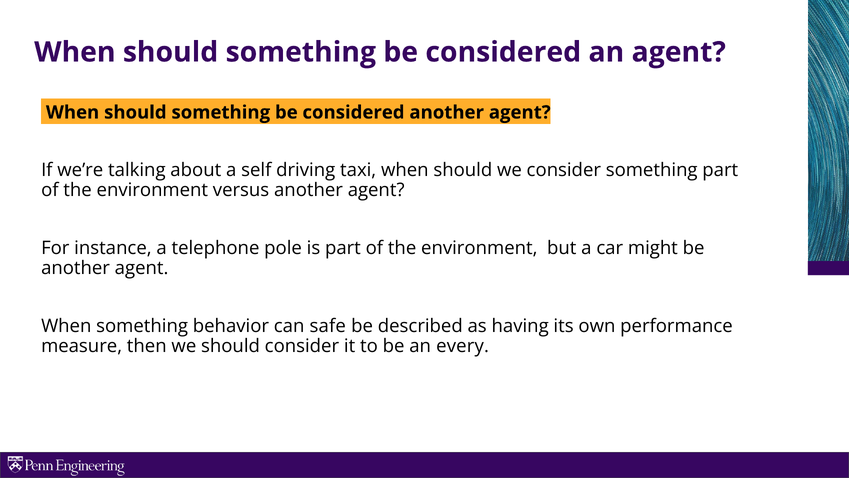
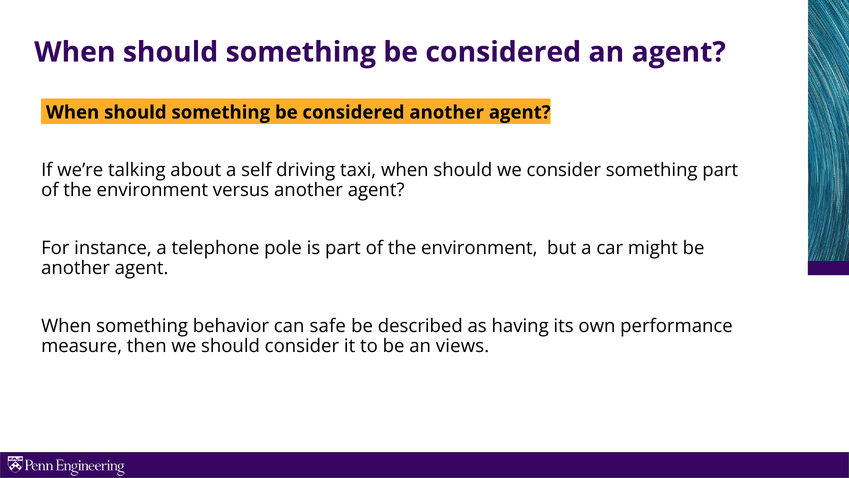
every: every -> views
